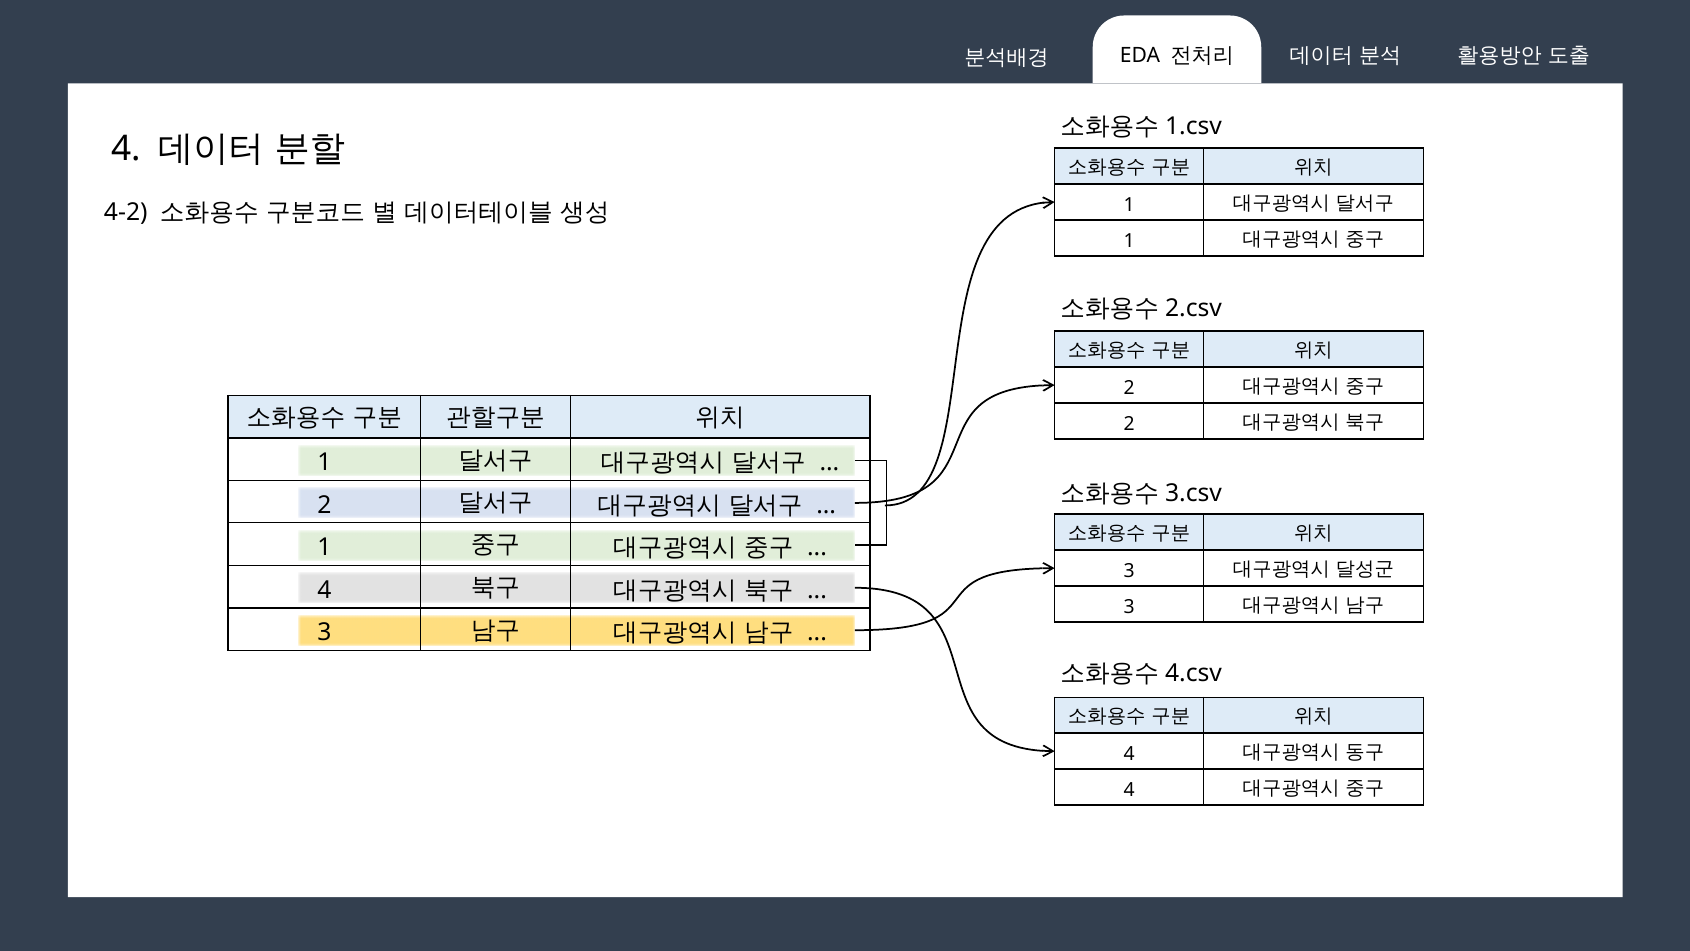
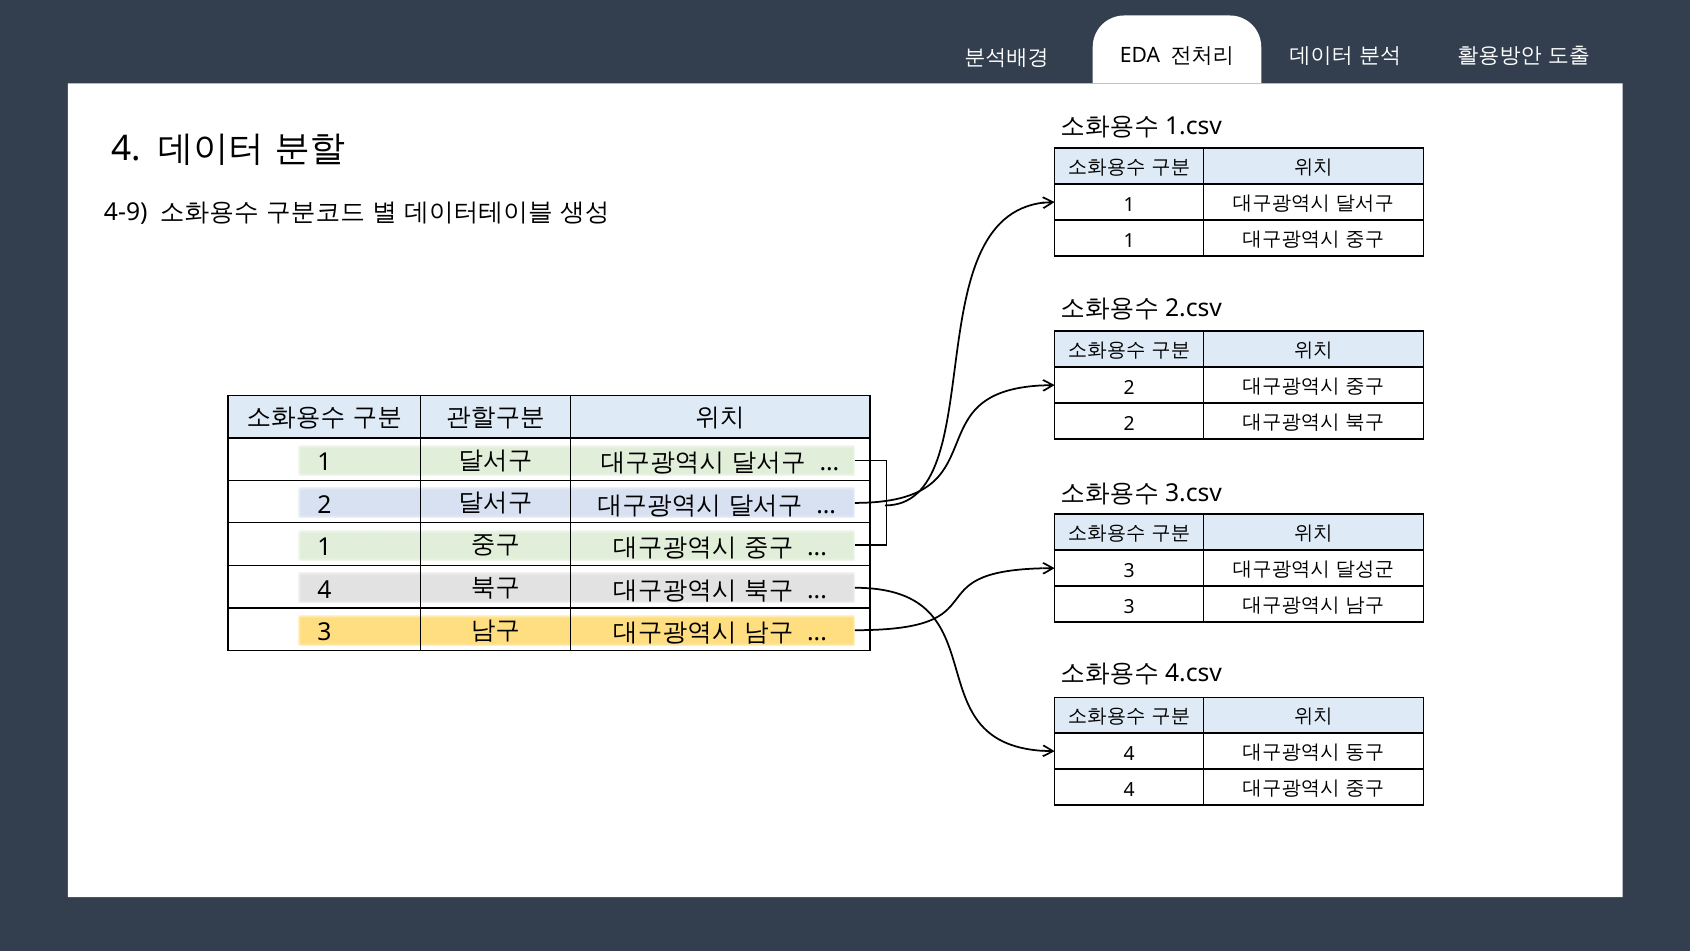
4-2: 4-2 -> 4-9
